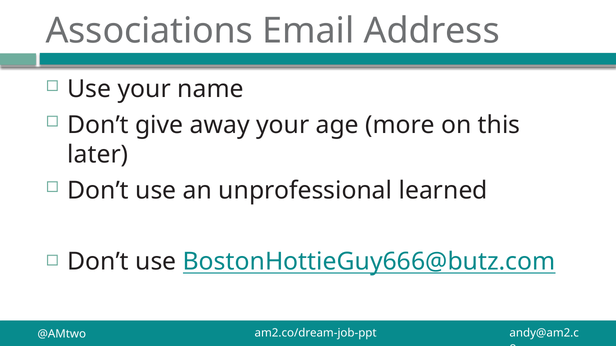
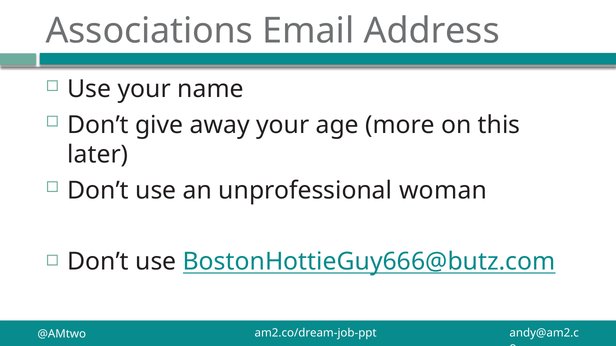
learned: learned -> woman
